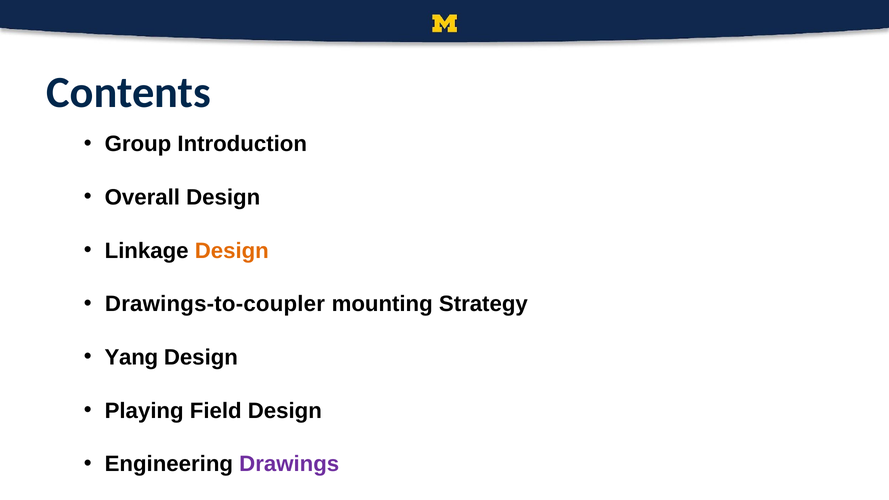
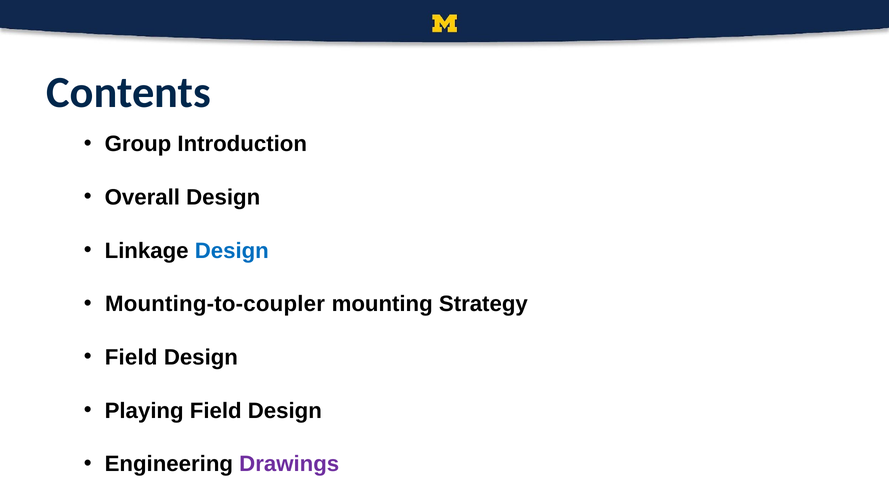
Design at (232, 251) colour: orange -> blue
Drawings-to-coupler: Drawings-to-coupler -> Mounting-to-coupler
Yang at (131, 357): Yang -> Field
